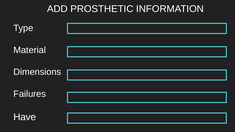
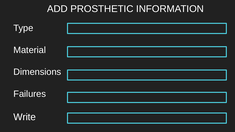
Have: Have -> Write
